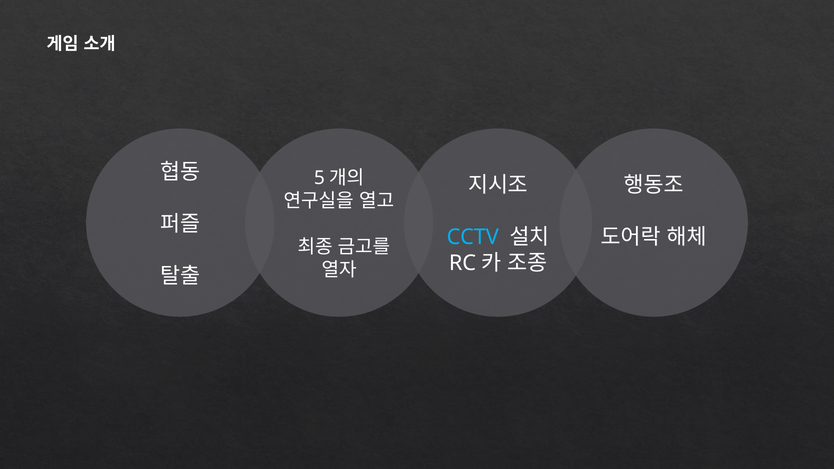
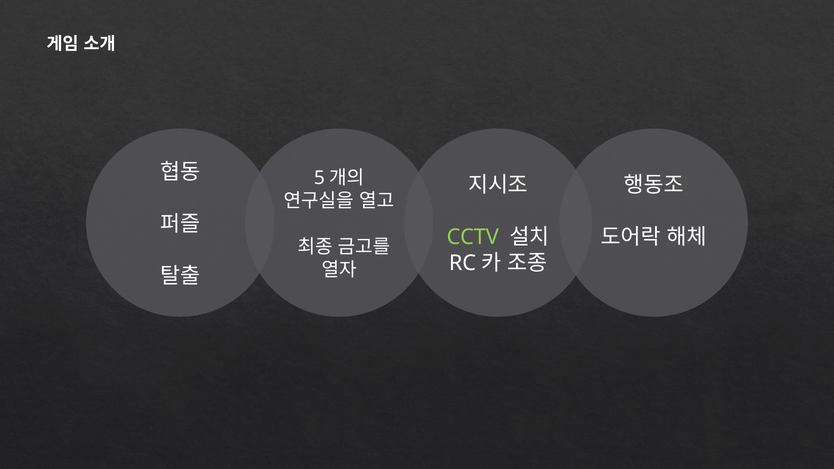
CCTV colour: light blue -> light green
